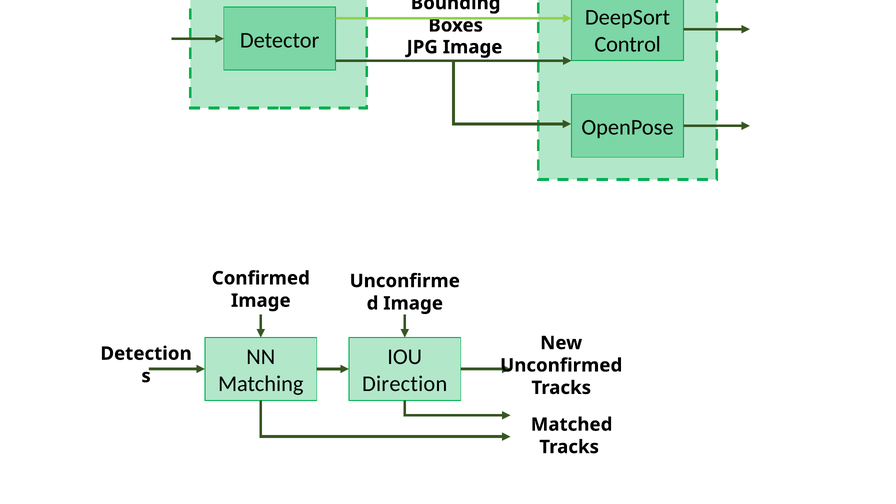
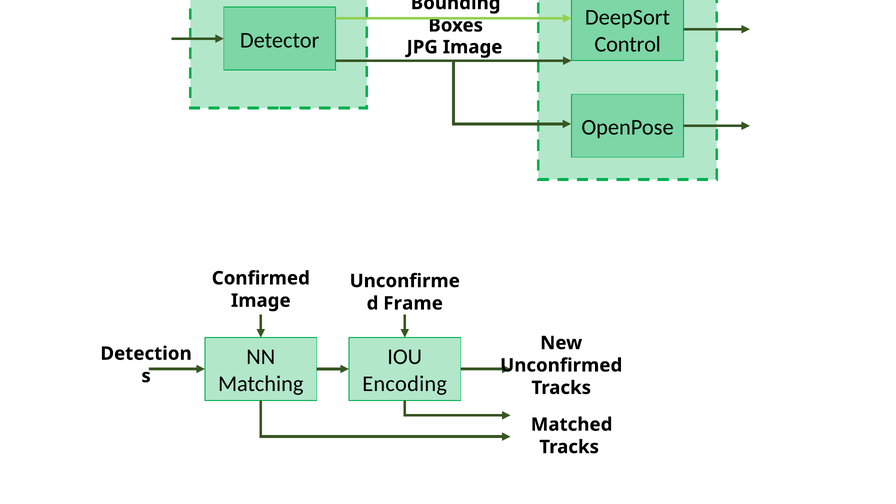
Image at (413, 303): Image -> Frame
Direction: Direction -> Encoding
